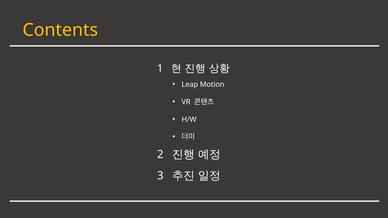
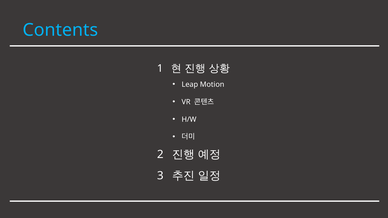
Contents colour: yellow -> light blue
